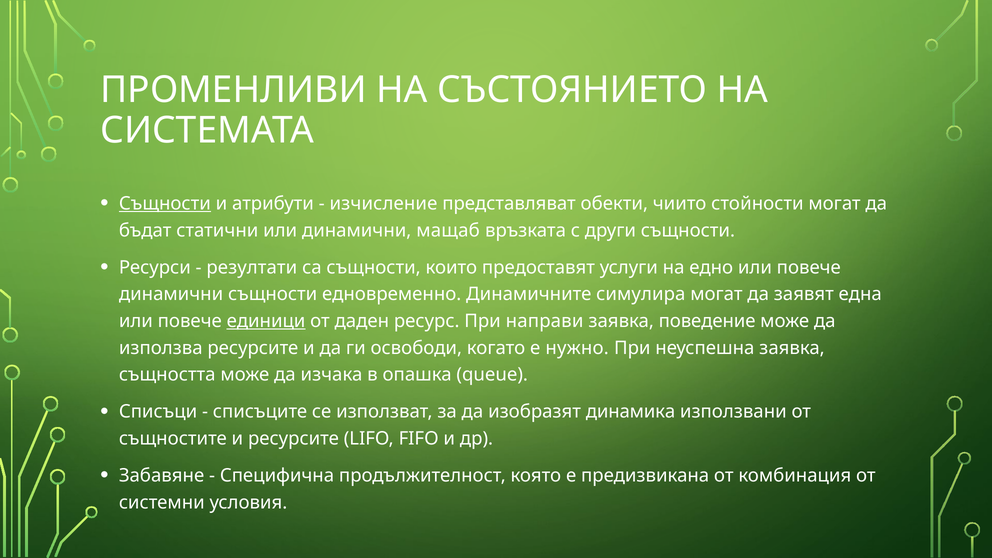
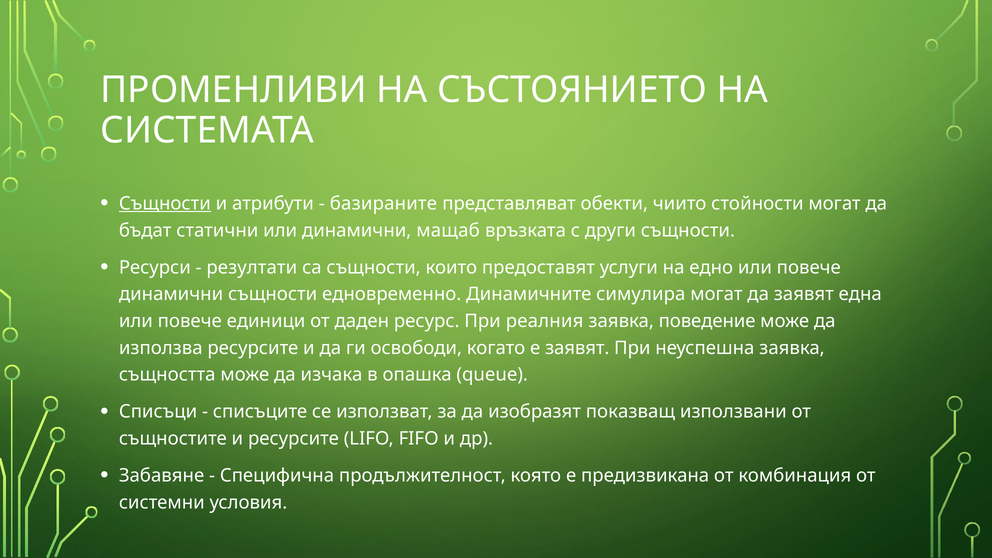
изчисление: изчисление -> базираните
единици underline: present -> none
направи: направи -> реалния
е нужно: нужно -> заявят
динамика: динамика -> показващ
